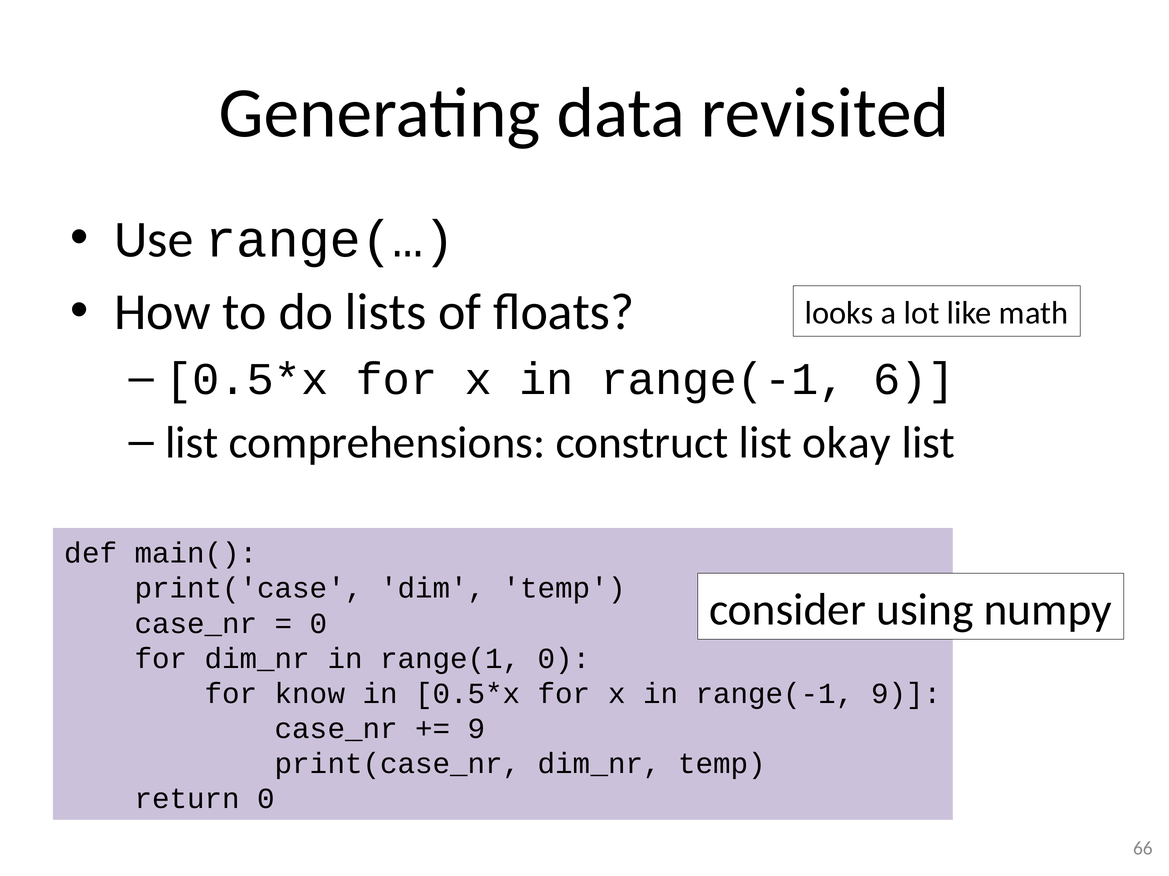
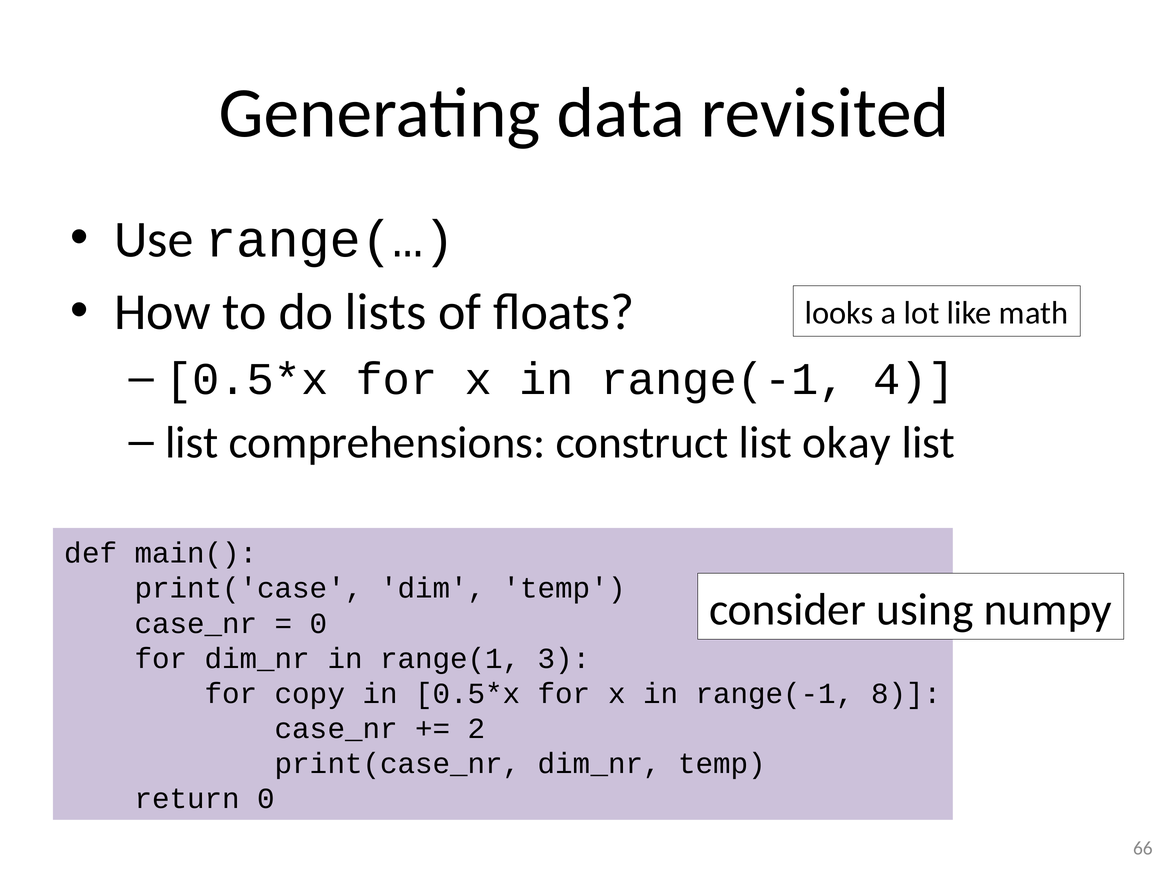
6: 6 -> 4
range(1 0: 0 -> 3
know: know -> copy
range(-1 9: 9 -> 8
9 at (477, 729): 9 -> 2
